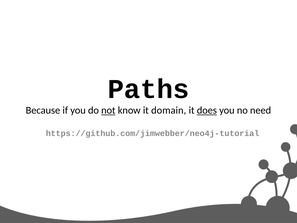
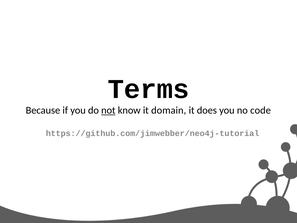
Paths: Paths -> Terms
does underline: present -> none
need: need -> code
